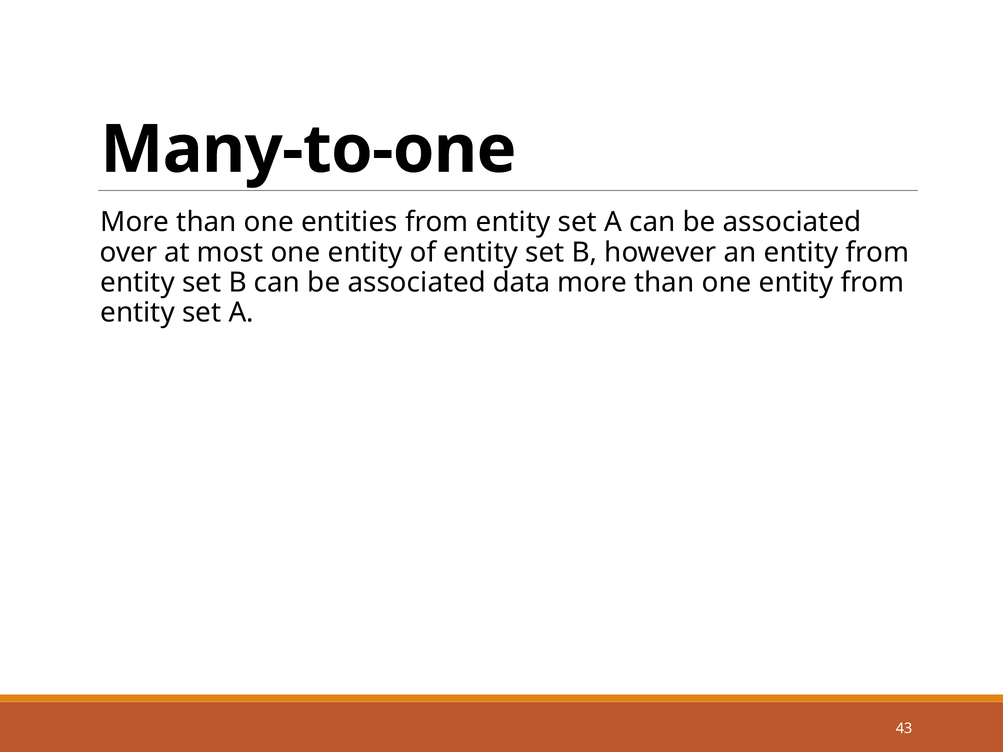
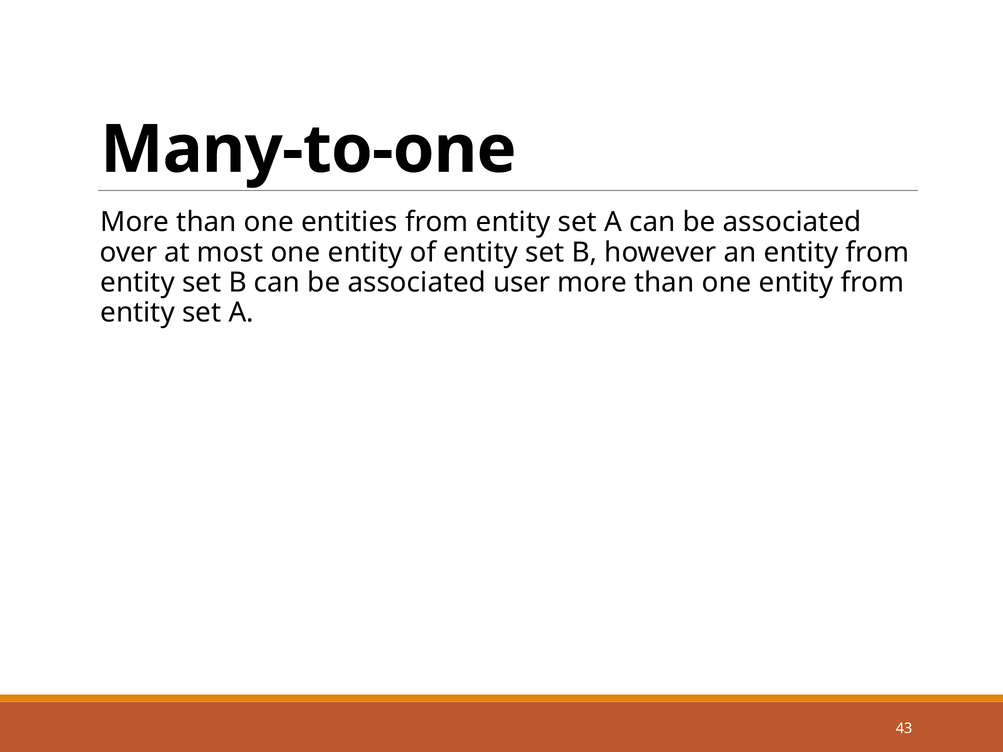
data: data -> user
